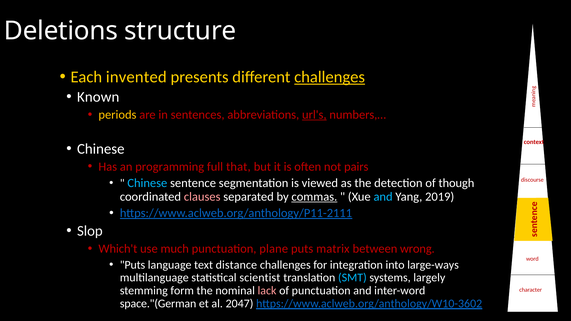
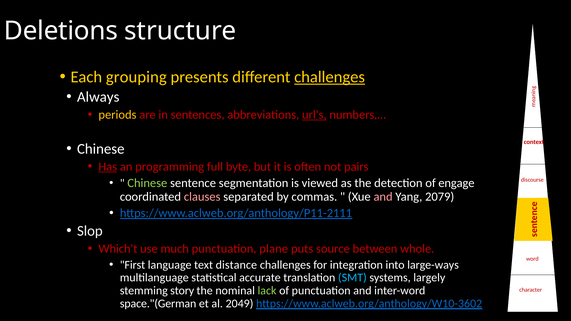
invented: invented -> grouping
Known: Known -> Always
Has underline: none -> present
that: that -> byte
Chinese at (147, 183) colour: light blue -> light green
though: though -> engage
commas underline: present -> none
and at (383, 197) colour: light blue -> pink
2019: 2019 -> 2079
matrix: matrix -> source
wrong: wrong -> whole
Puts at (133, 265): Puts -> First
scientist: scientist -> accurate
form: form -> story
lack colour: pink -> light green
2047: 2047 -> 2049
